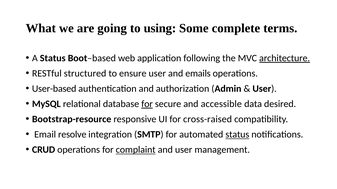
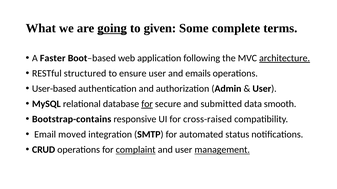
going underline: none -> present
using: using -> given
A Status: Status -> Faster
accessible: accessible -> submitted
desired: desired -> smooth
Bootstrap-resource: Bootstrap-resource -> Bootstrap-contains
resolve: resolve -> moved
status at (237, 135) underline: present -> none
management underline: none -> present
